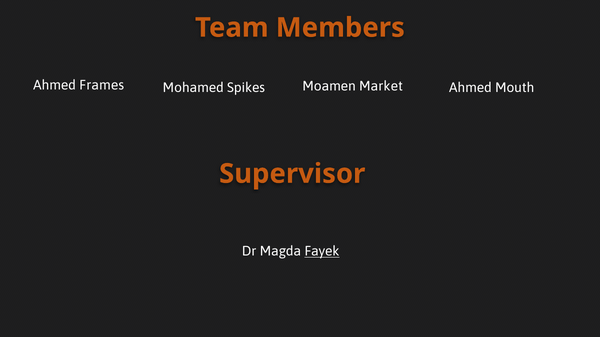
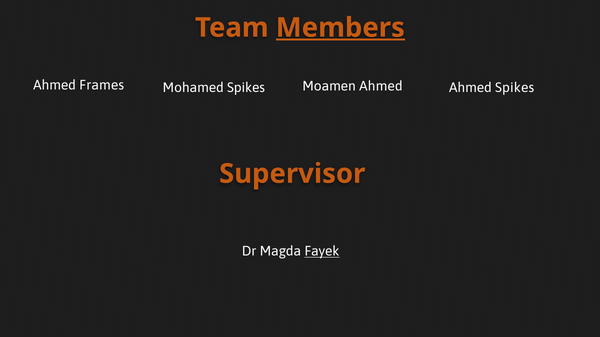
Members underline: none -> present
Moamen Market: Market -> Ahmed
Ahmed Mouth: Mouth -> Spikes
